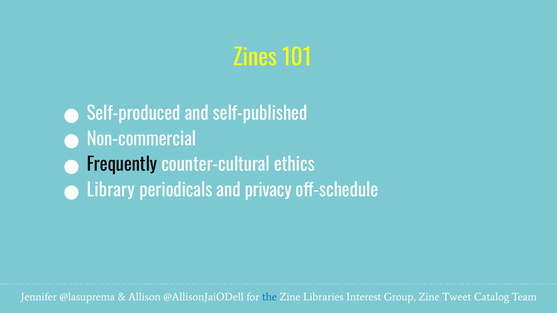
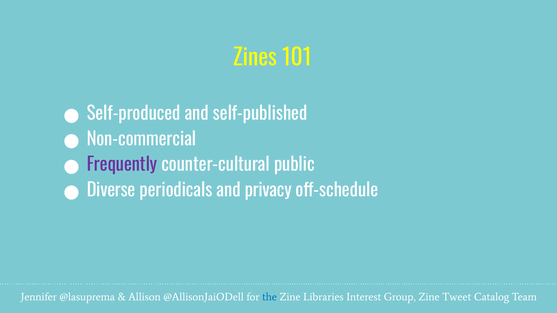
Frequently colour: black -> purple
ethics: ethics -> public
Library: Library -> Diverse
